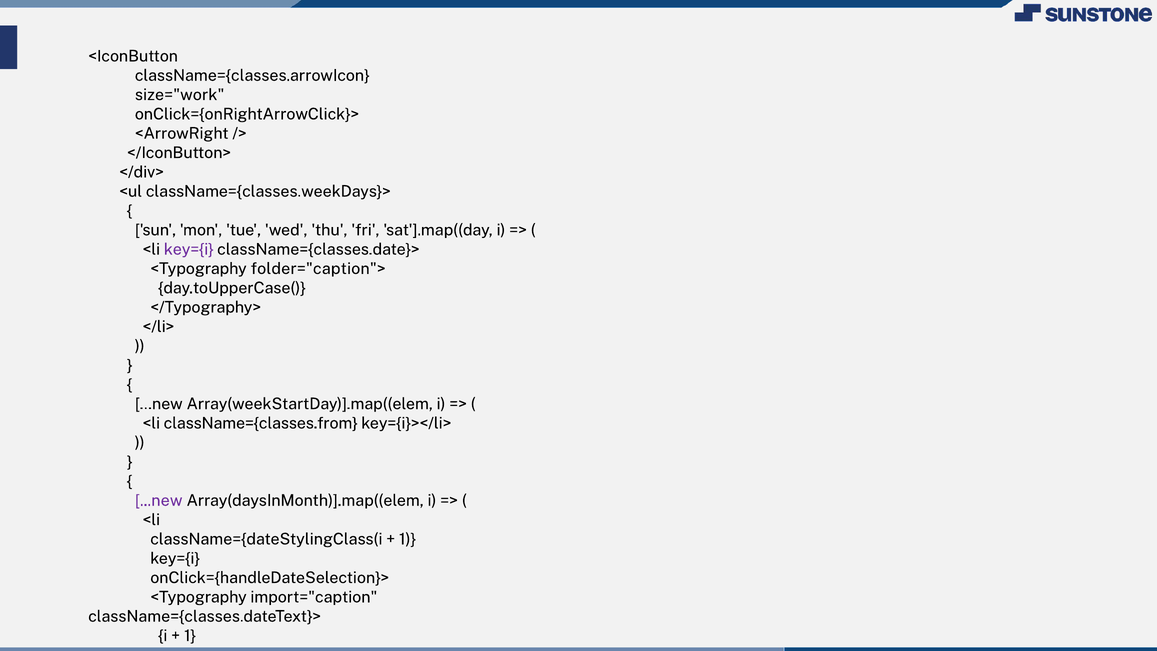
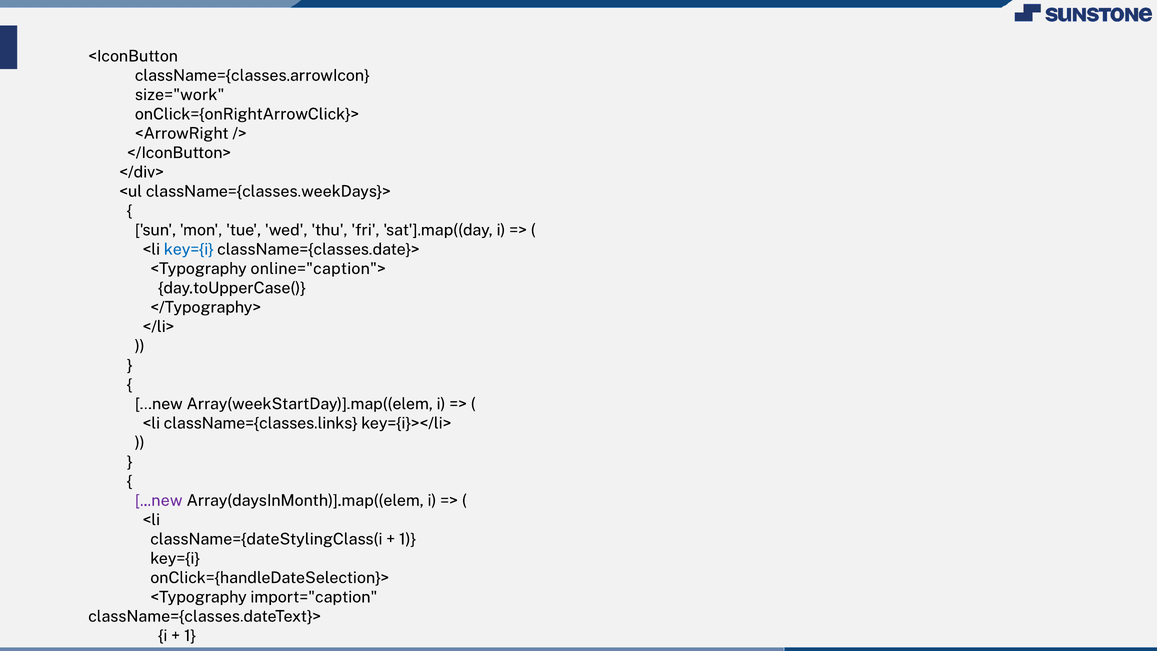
key={i at (189, 249) colour: purple -> blue
folder="caption">: folder="caption"> -> online="caption">
className={classes.from: className={classes.from -> className={classes.links
